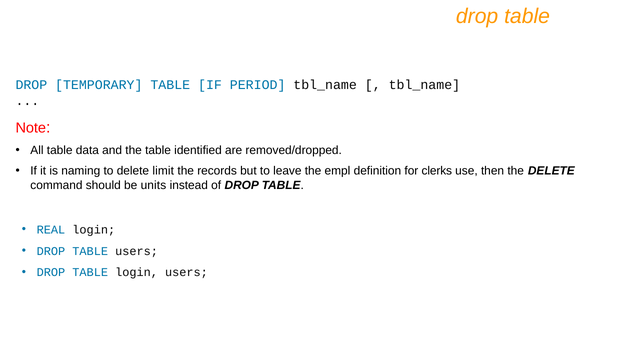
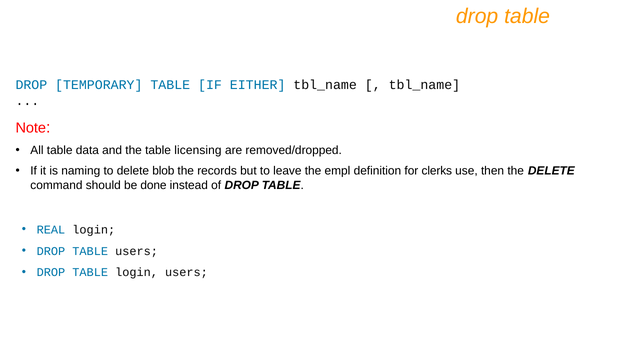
PERIOD: PERIOD -> EITHER
identified: identified -> licensing
limit: limit -> blob
units: units -> done
